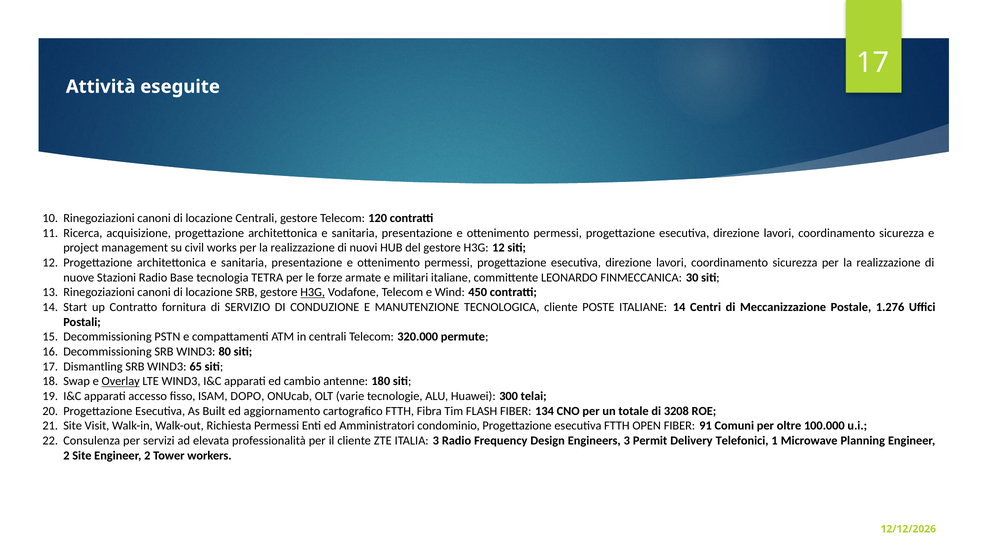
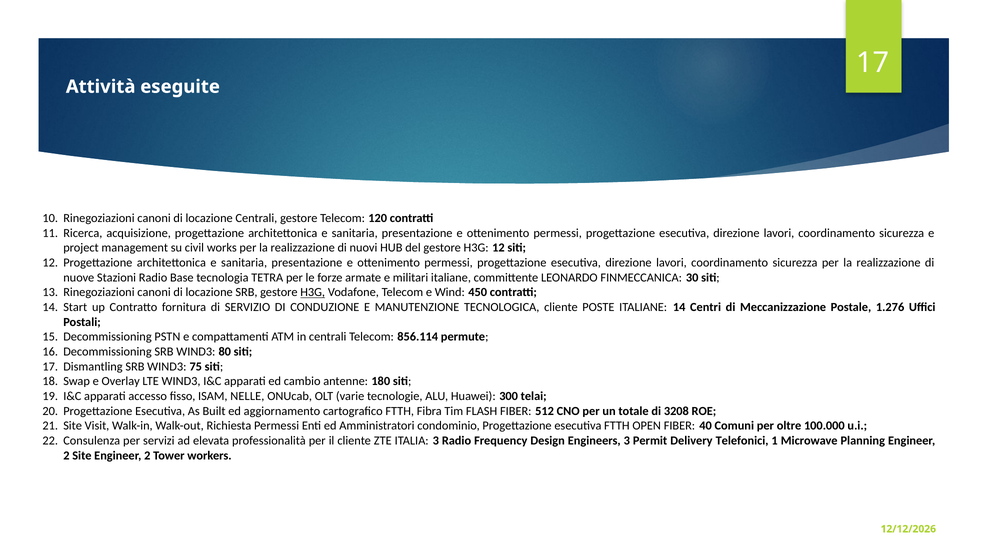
320.000: 320.000 -> 856.114
65: 65 -> 75
Overlay underline: present -> none
DOPO: DOPO -> NELLE
134: 134 -> 512
91: 91 -> 40
